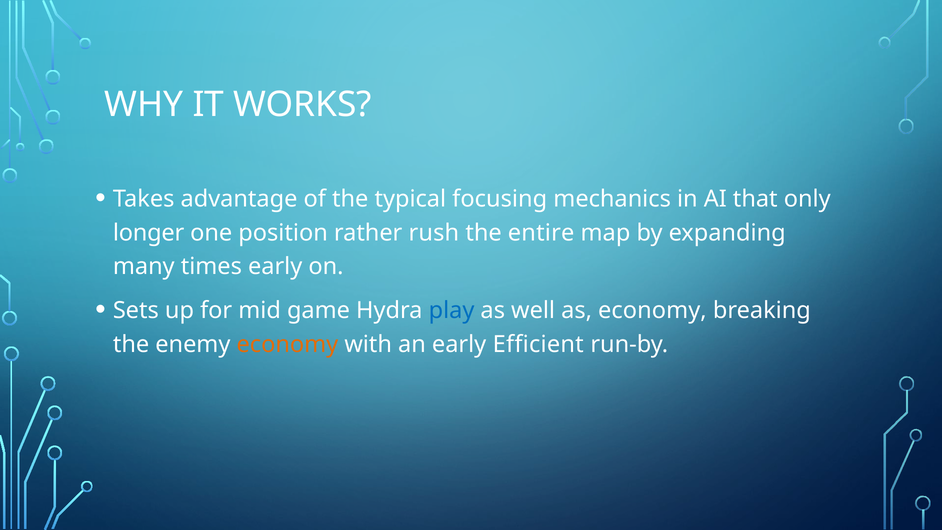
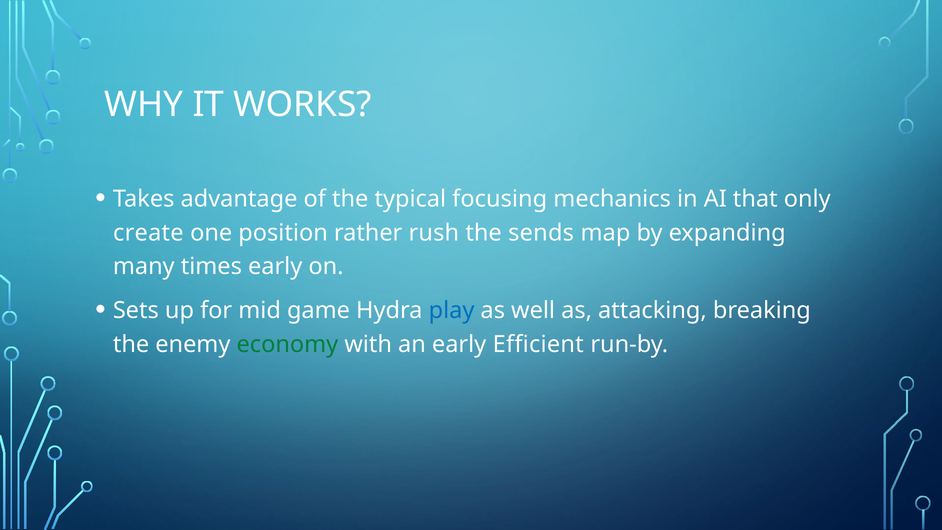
longer: longer -> create
entire: entire -> sends
as economy: economy -> attacking
economy at (287, 344) colour: orange -> green
